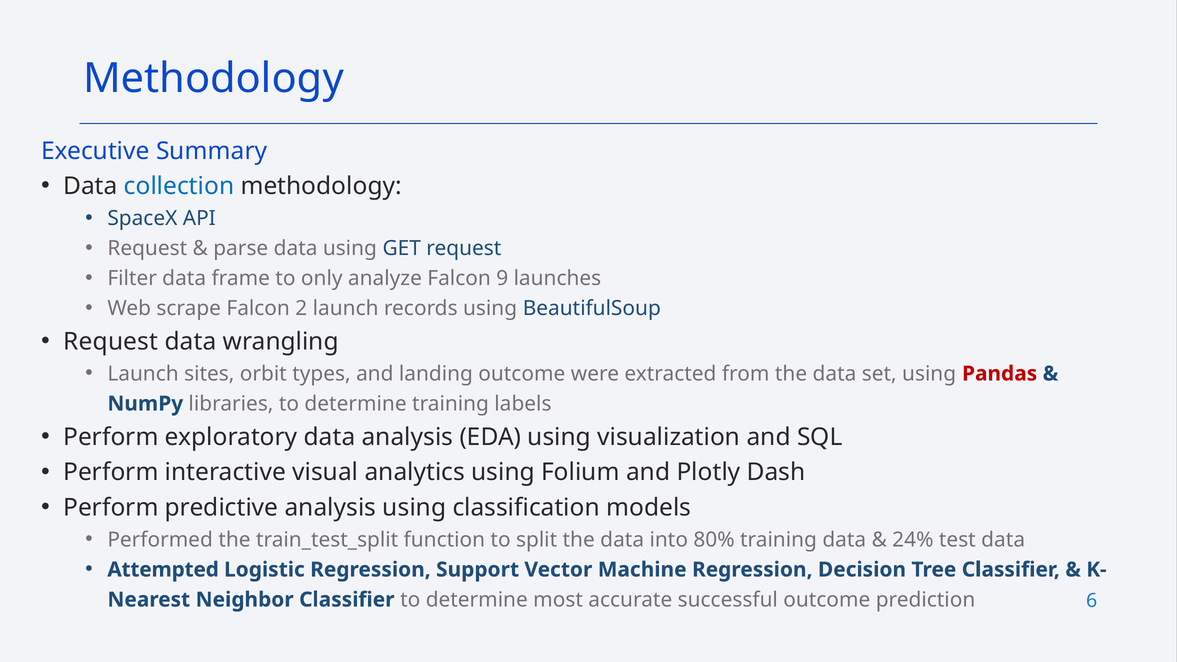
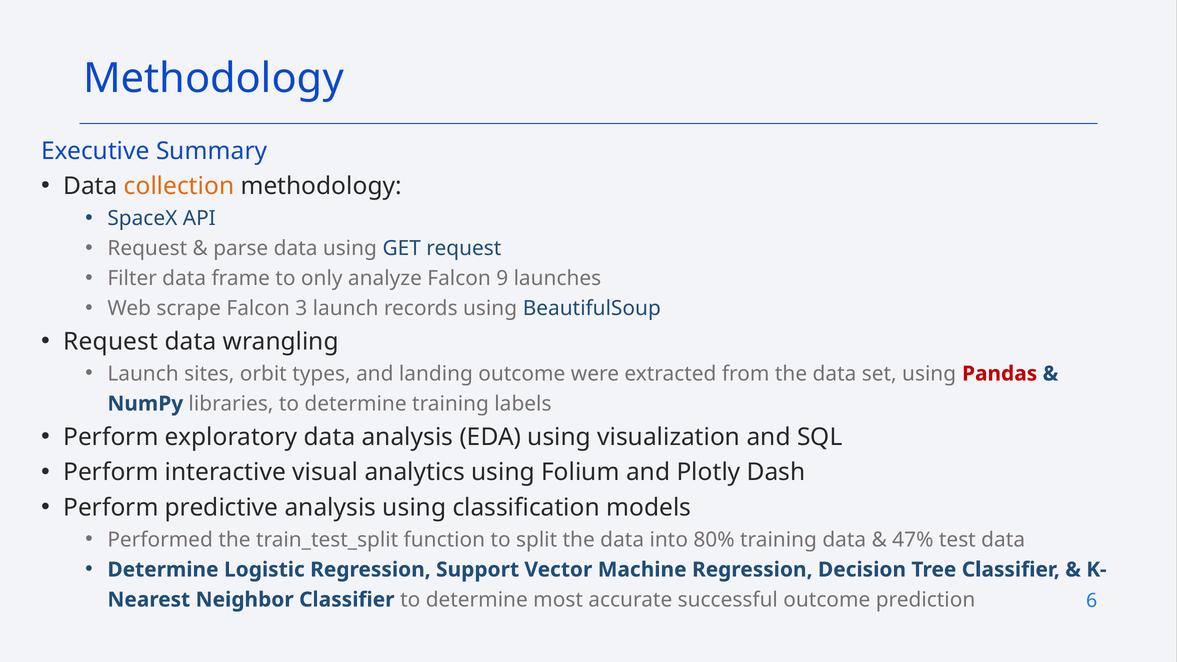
collection colour: blue -> orange
2: 2 -> 3
24%: 24% -> 47%
Attempted at (163, 570): Attempted -> Determine
